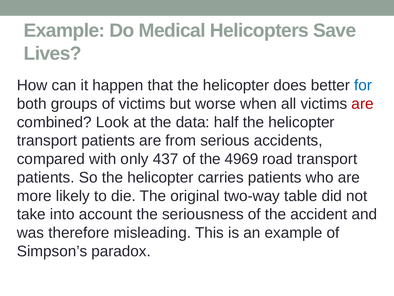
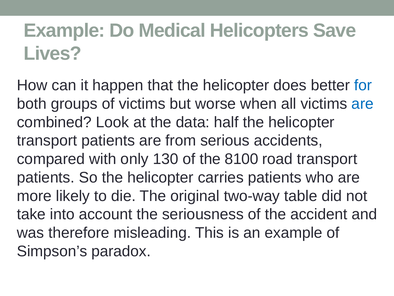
are at (363, 104) colour: red -> blue
437: 437 -> 130
4969: 4969 -> 8100
